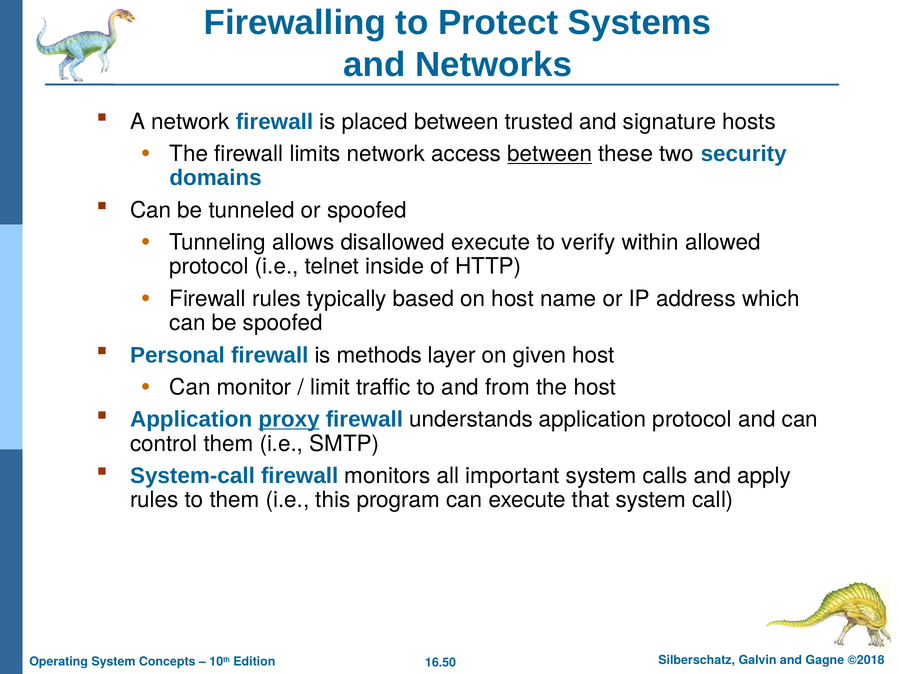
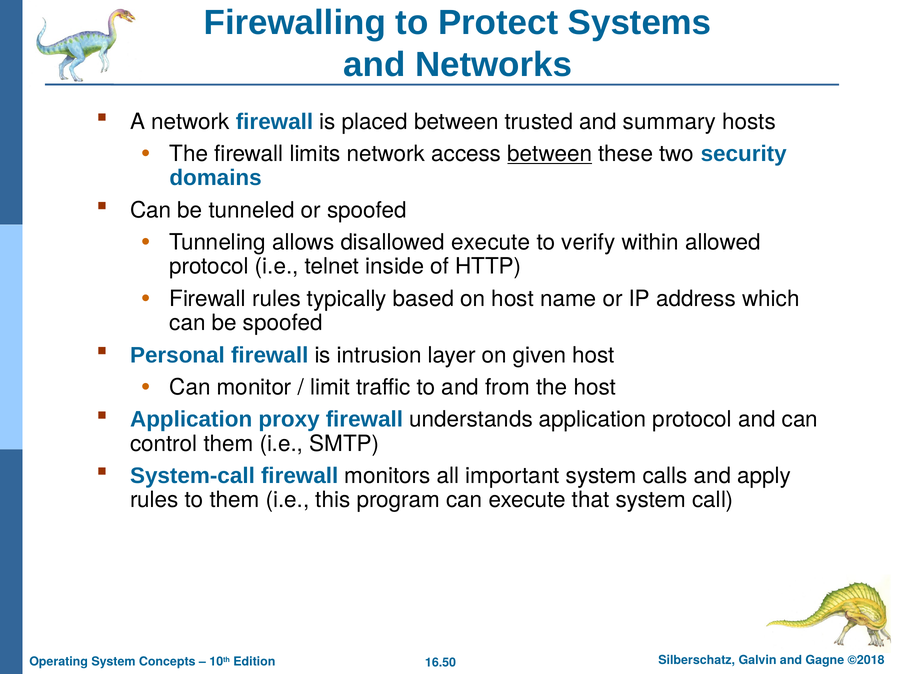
signature: signature -> summary
methods: methods -> intrusion
proxy underline: present -> none
